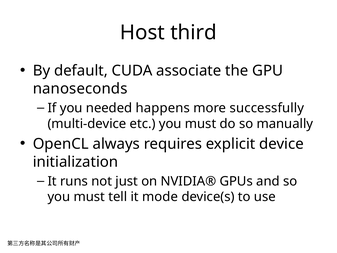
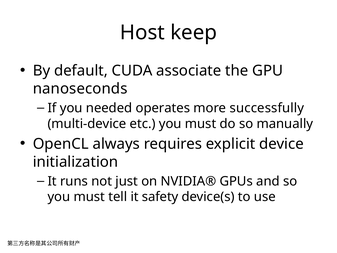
third: third -> keep
happens: happens -> operates
mode: mode -> safety
